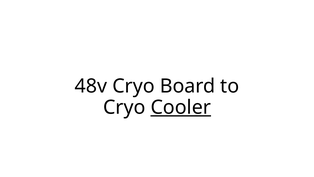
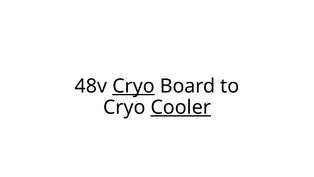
Cryo at (133, 86) underline: none -> present
